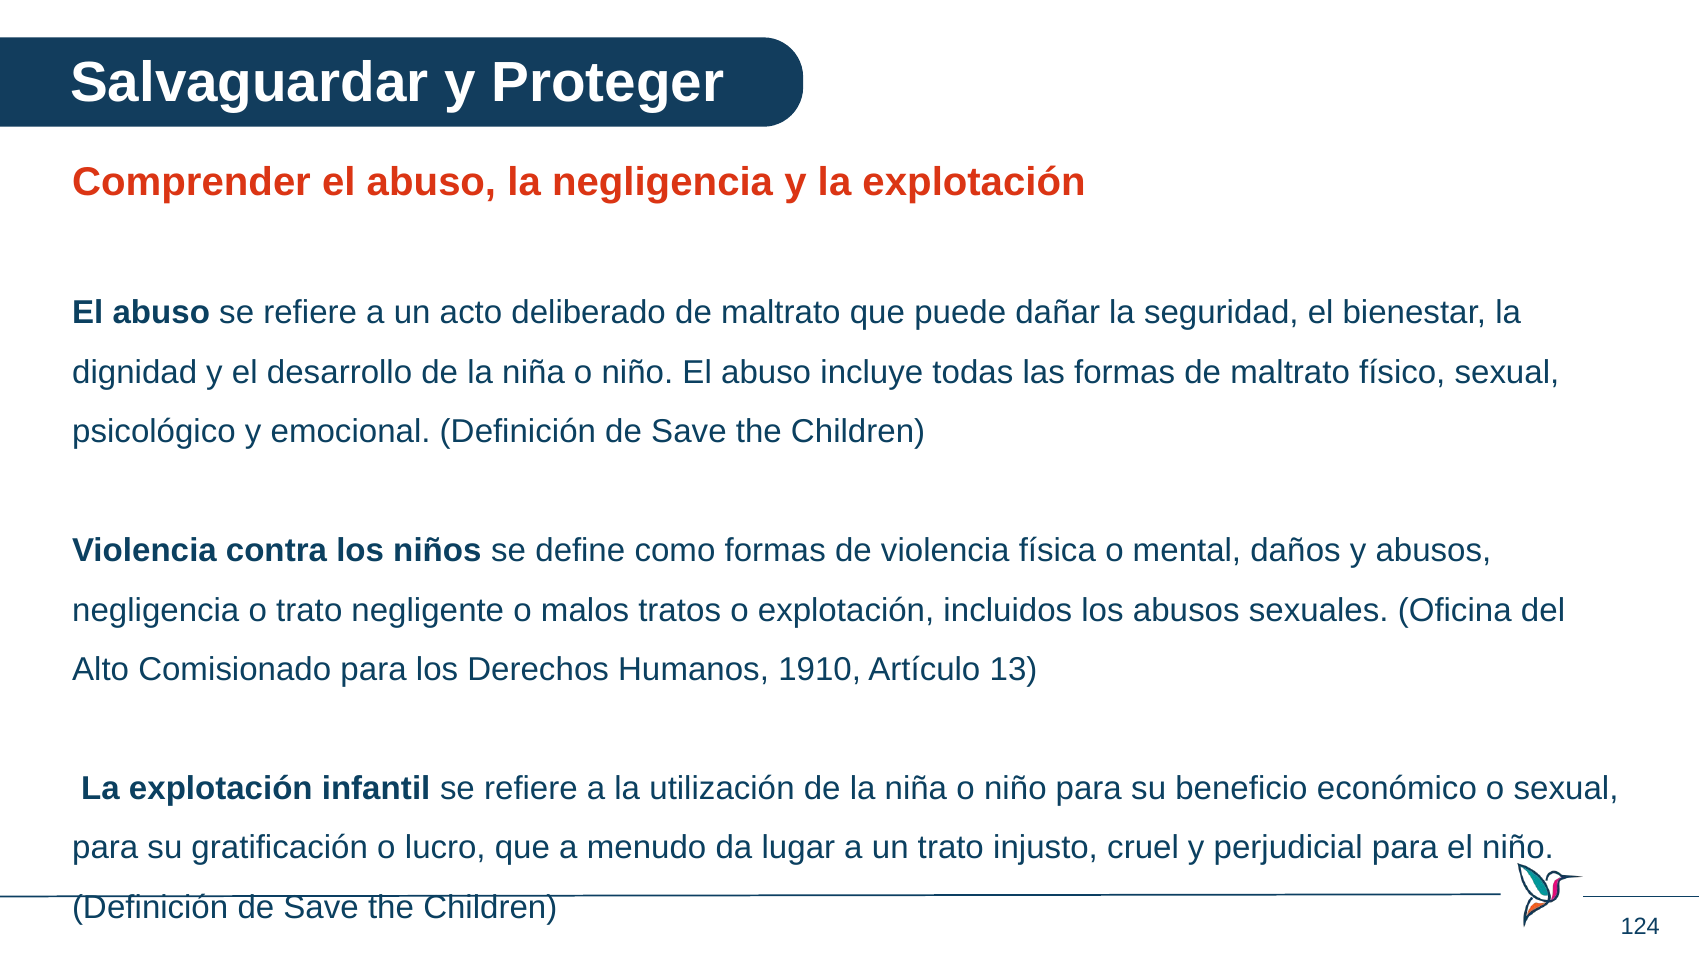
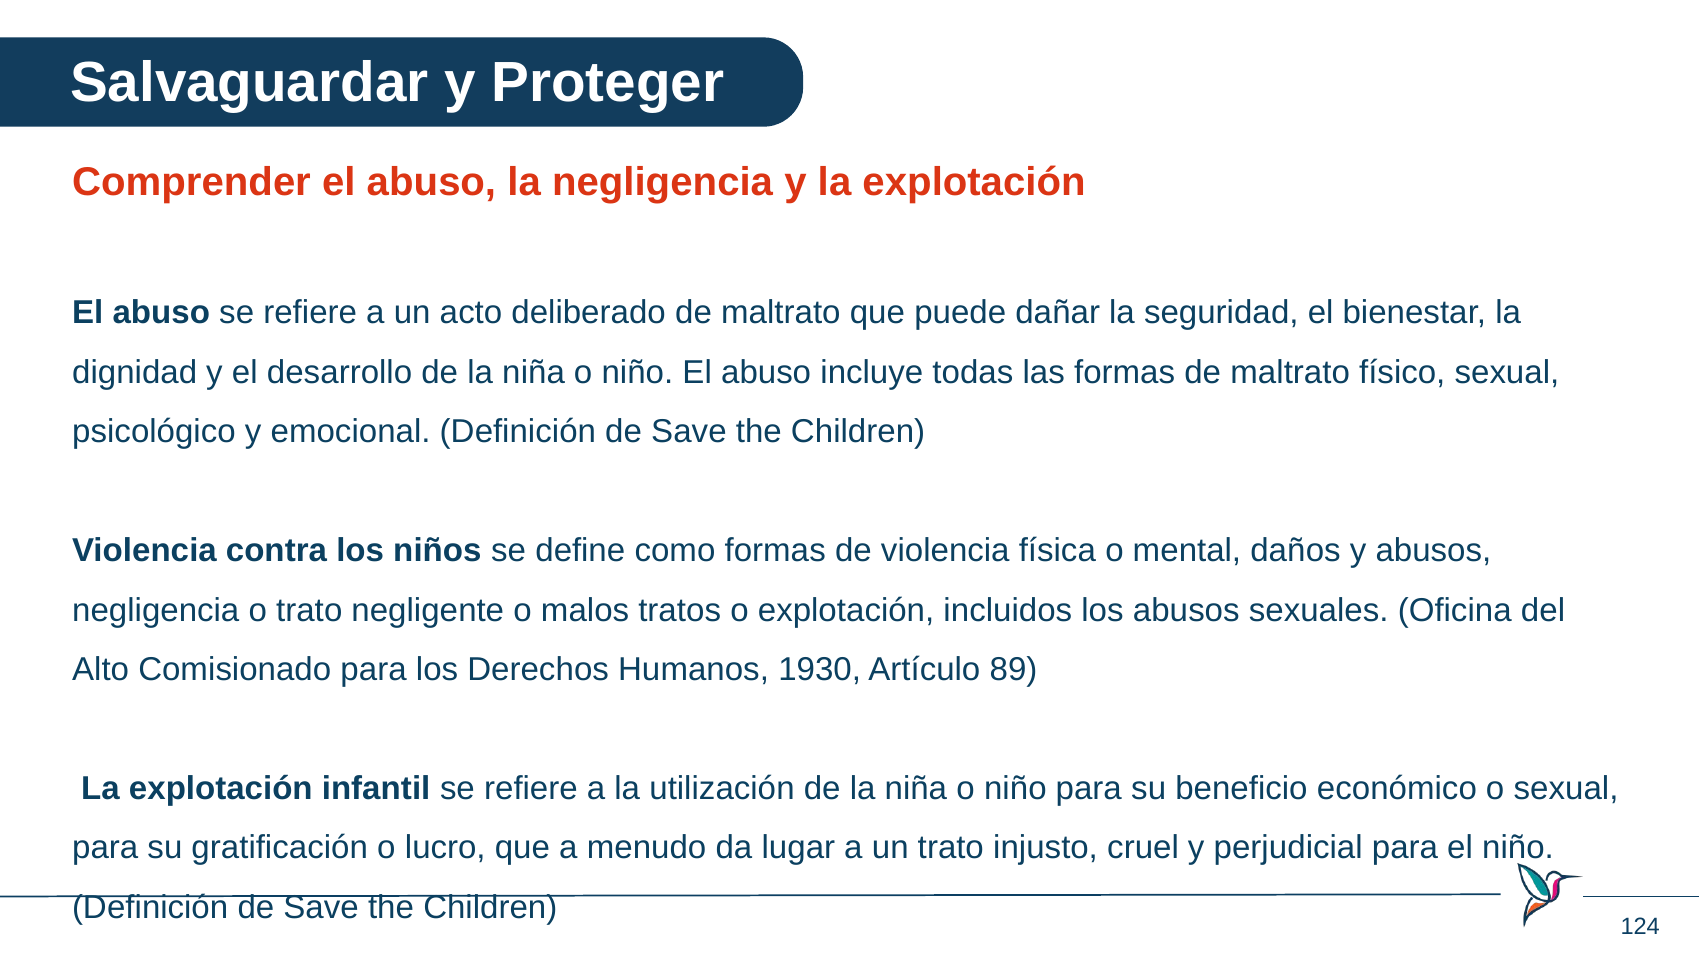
1910: 1910 -> 1930
13: 13 -> 89
